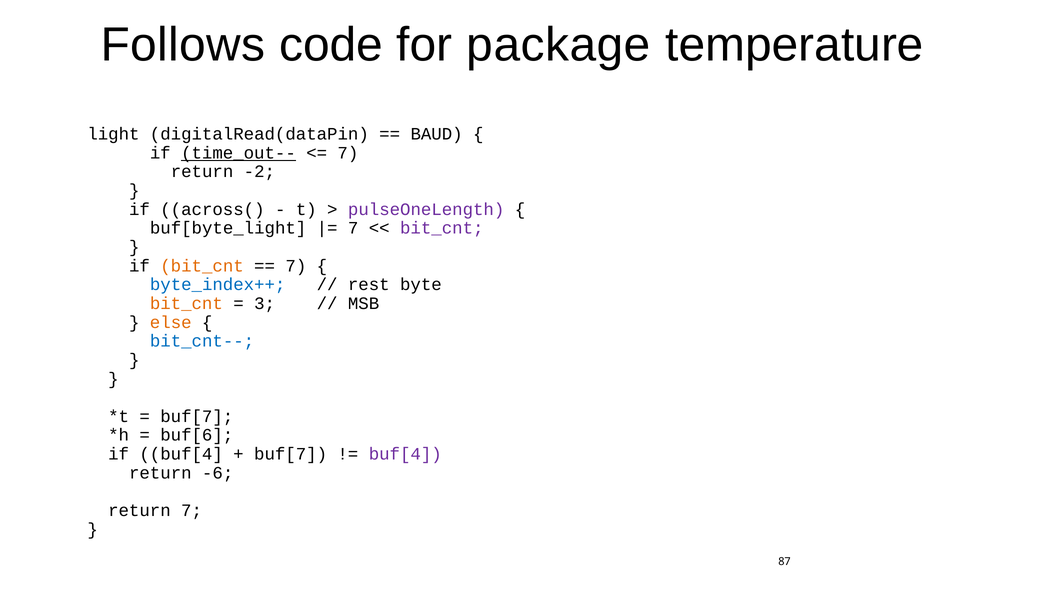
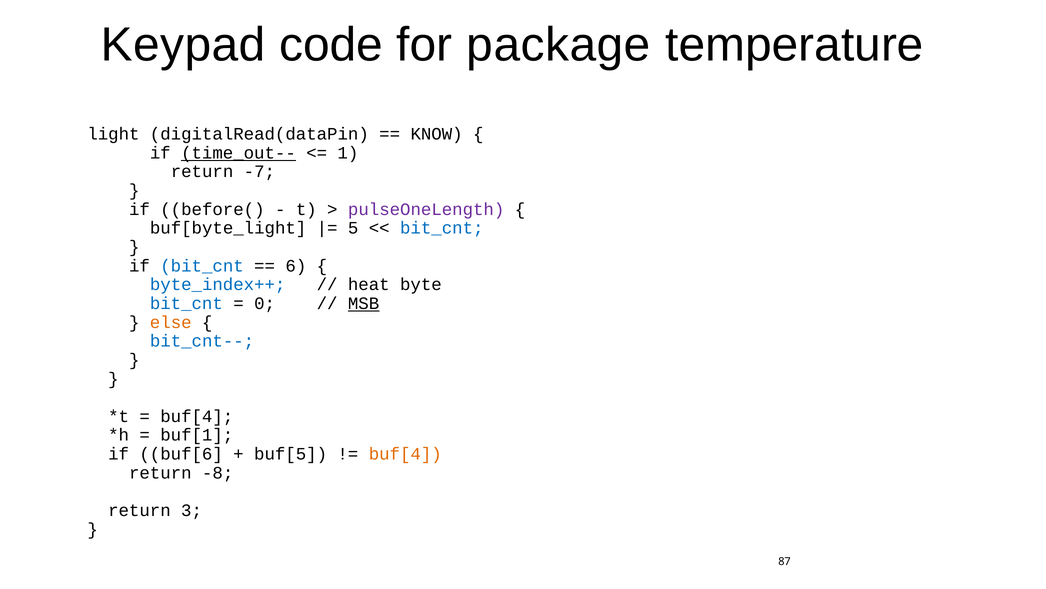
Follows: Follows -> Keypad
BAUD: BAUD -> KNOW
7 at (348, 153): 7 -> 1
-2: -2 -> -7
across(: across( -> before(
7 at (353, 228): 7 -> 5
bit_cnt at (442, 228) colour: purple -> blue
bit_cnt at (202, 265) colour: orange -> blue
7 at (296, 265): 7 -> 6
rest: rest -> heat
bit_cnt at (186, 303) colour: orange -> blue
3: 3 -> 0
MSB underline: none -> present
buf[7 at (197, 416): buf[7 -> buf[4
buf[6: buf[6 -> buf[1
if buf[4: buf[4 -> buf[6
buf[7 at (291, 454): buf[7 -> buf[5
buf[4 at (405, 454) colour: purple -> orange
-6: -6 -> -8
return 7: 7 -> 3
